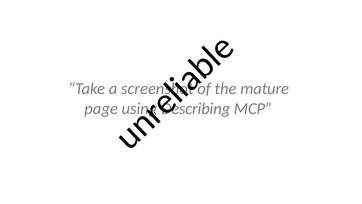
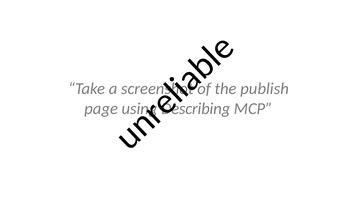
mature: mature -> publish
